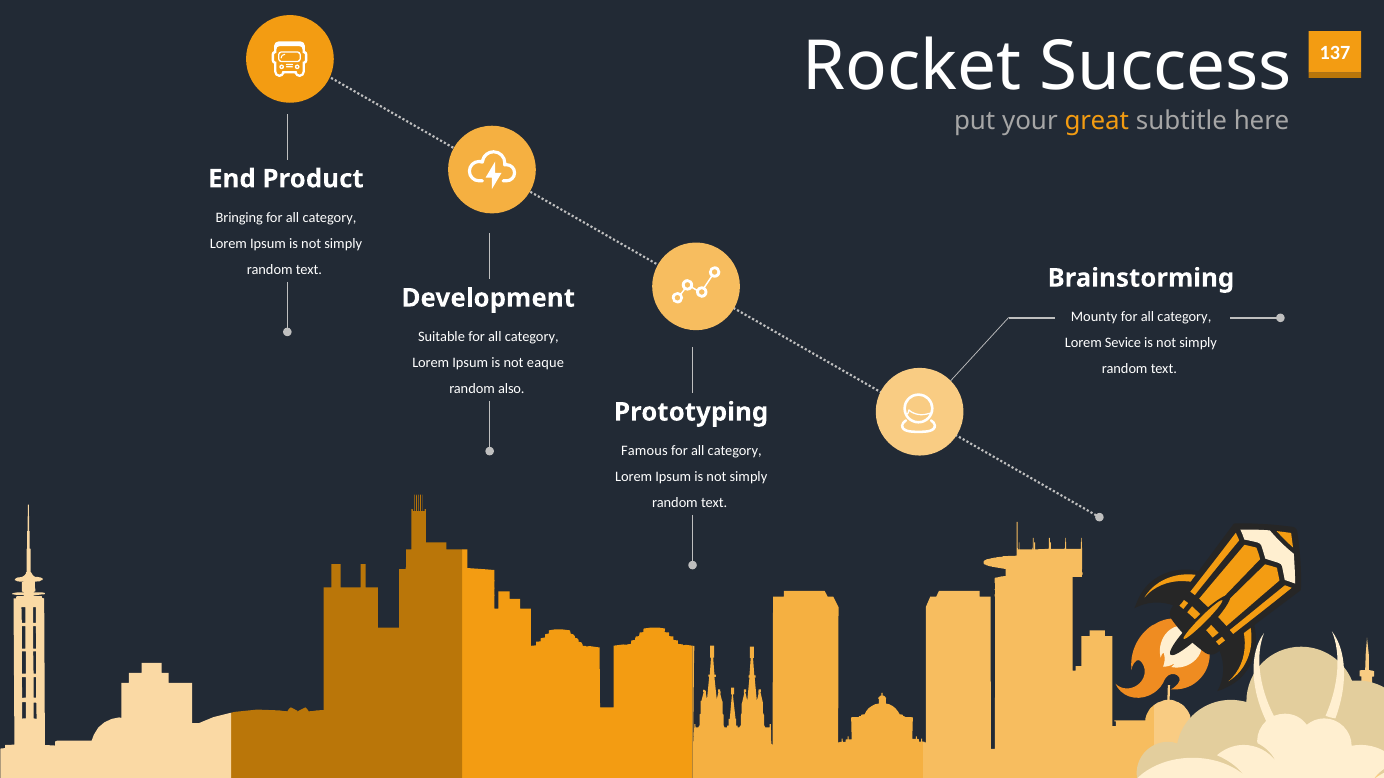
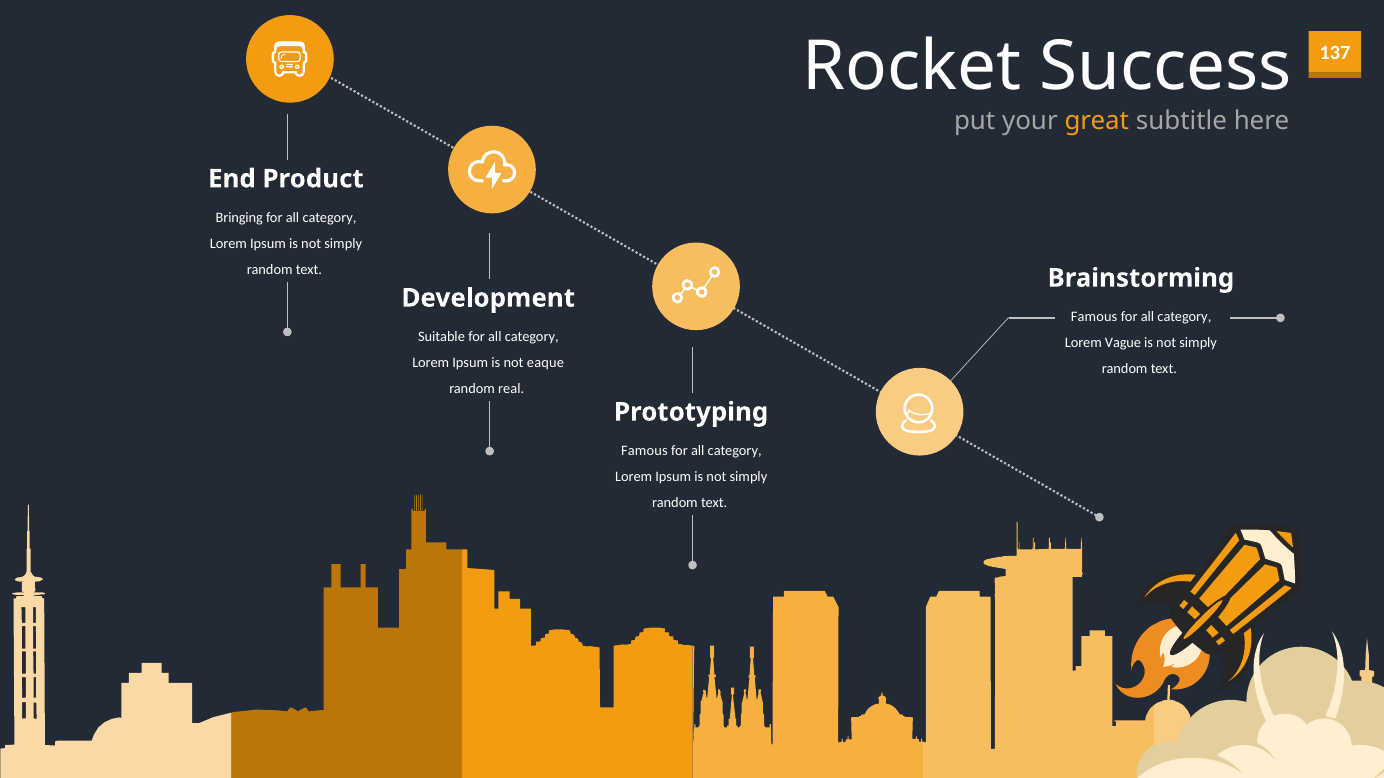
Mounty at (1094, 317): Mounty -> Famous
Sevice: Sevice -> Vague
also: also -> real
